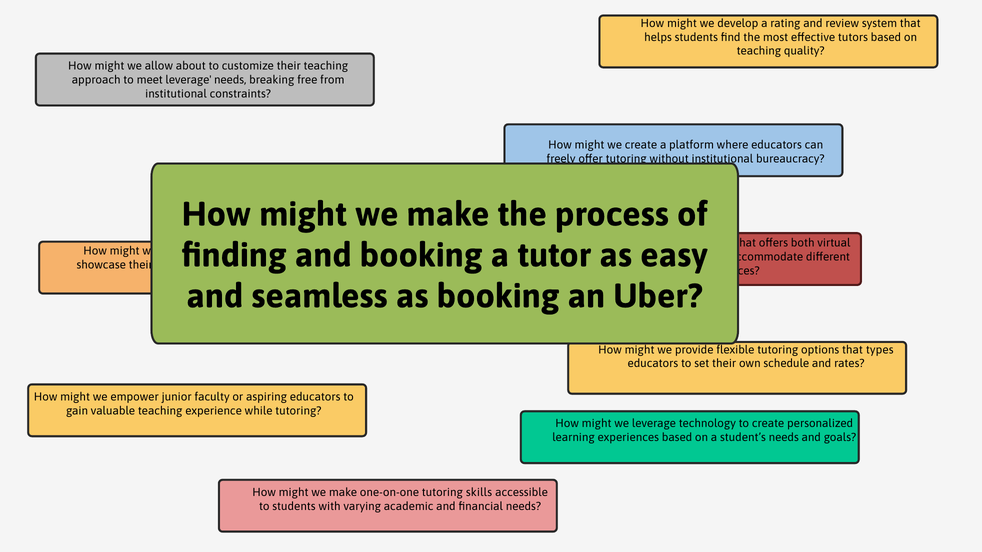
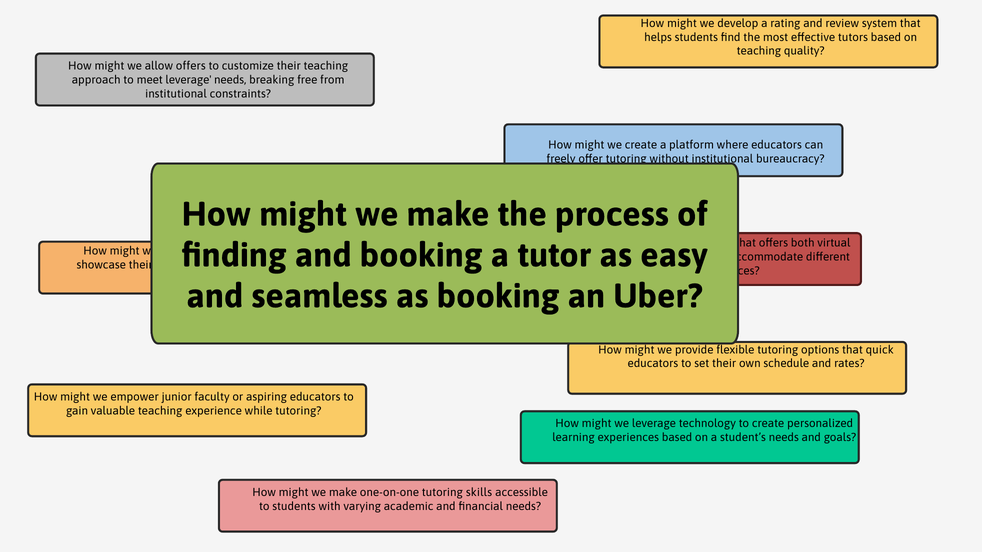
allow about: about -> offers
types: types -> quick
